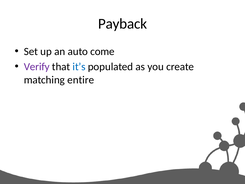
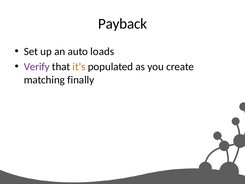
come: come -> loads
it’s colour: blue -> orange
entire: entire -> finally
